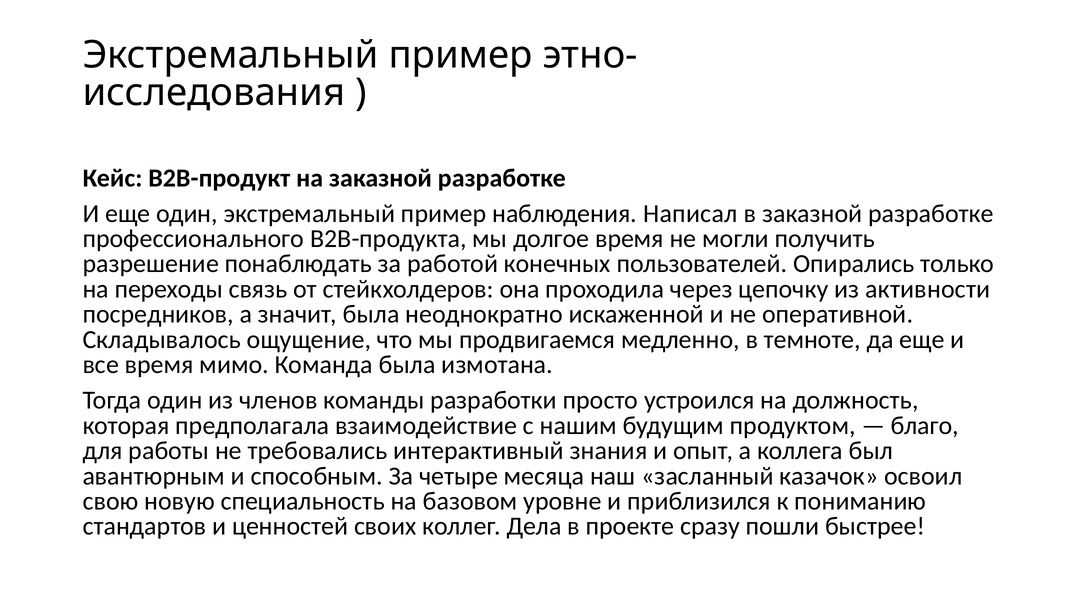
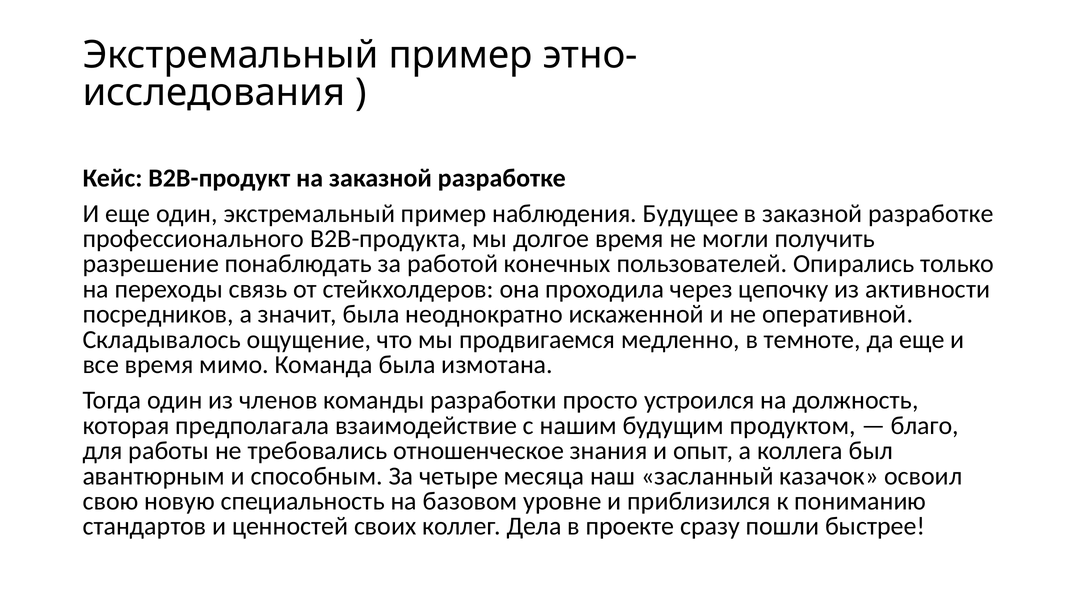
Написал: Написал -> Будущее
интерактивный: интерактивный -> отношенческое
